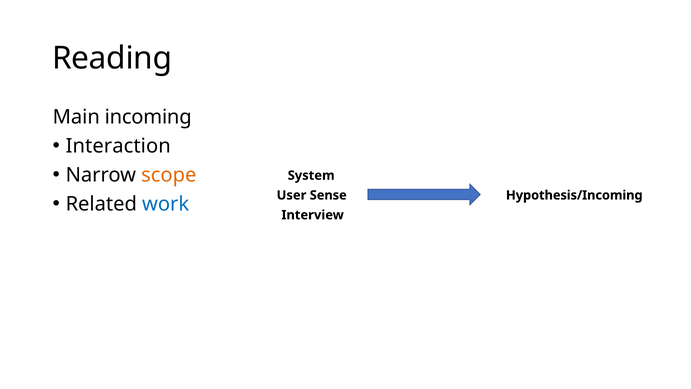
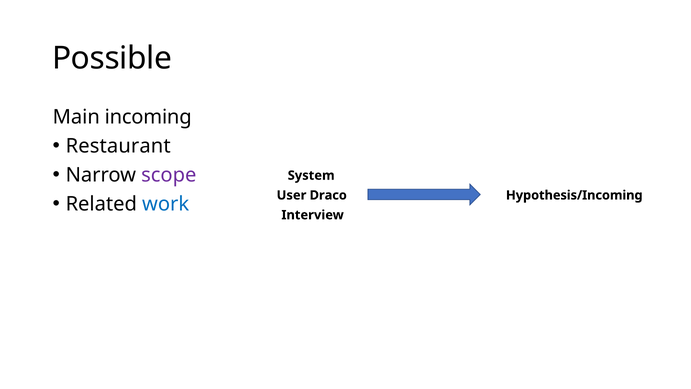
Reading: Reading -> Possible
Interaction: Interaction -> Restaurant
scope colour: orange -> purple
Sense: Sense -> Draco
